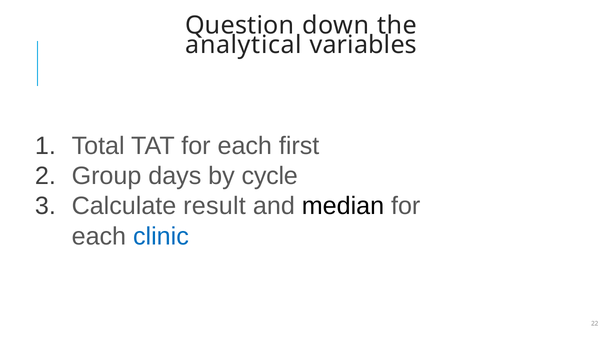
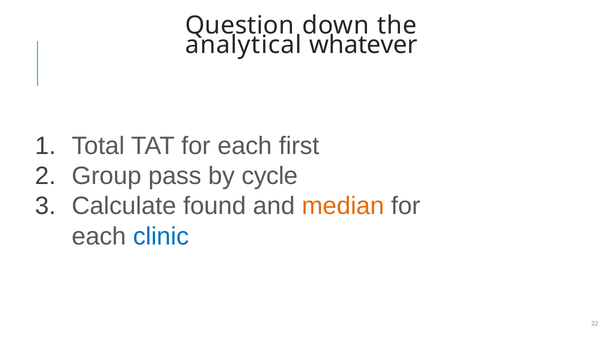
variables: variables -> whatever
days: days -> pass
result: result -> found
median colour: black -> orange
